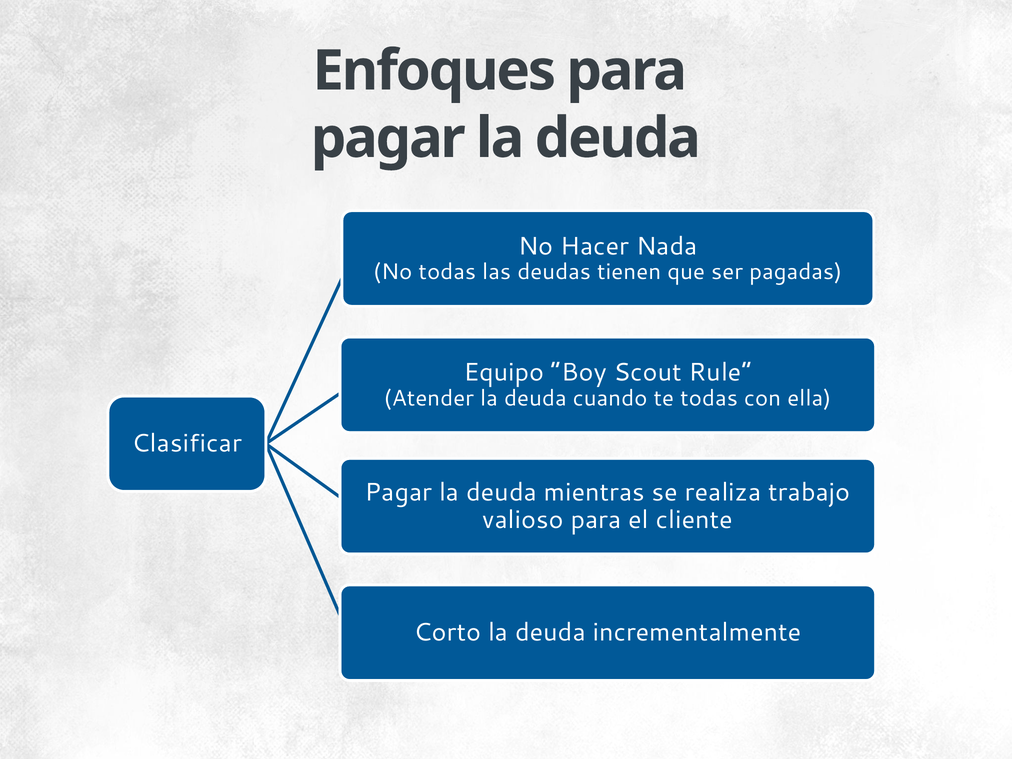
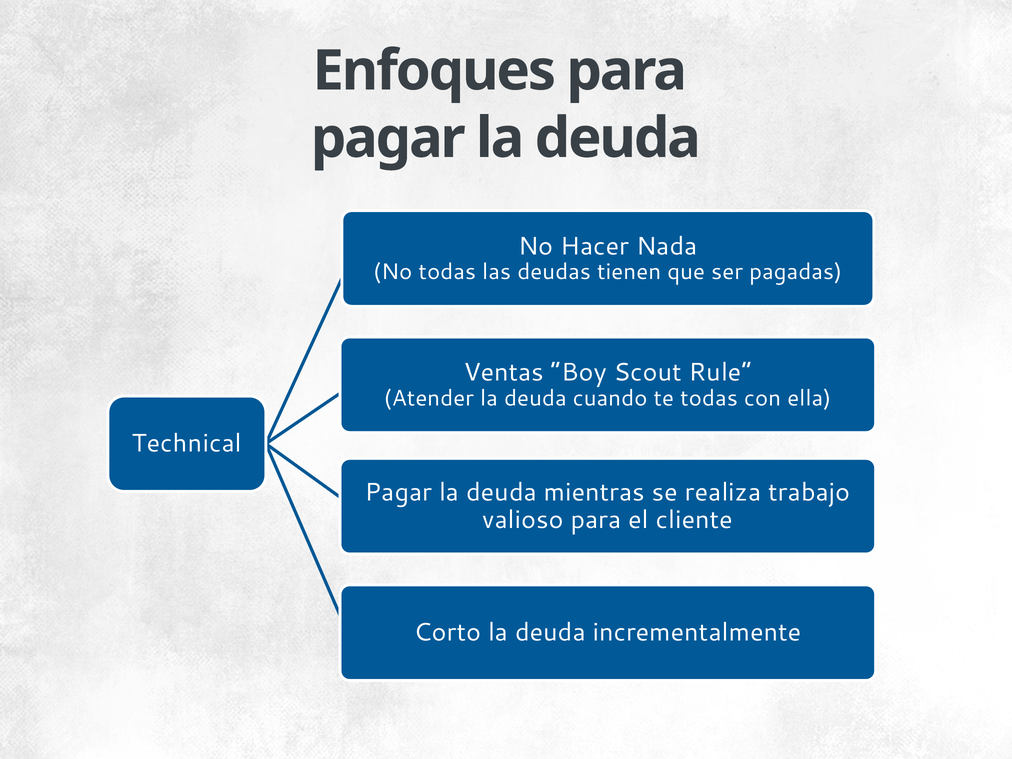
Equipo: Equipo -> Ventas
Clasificar: Clasificar -> Technical
